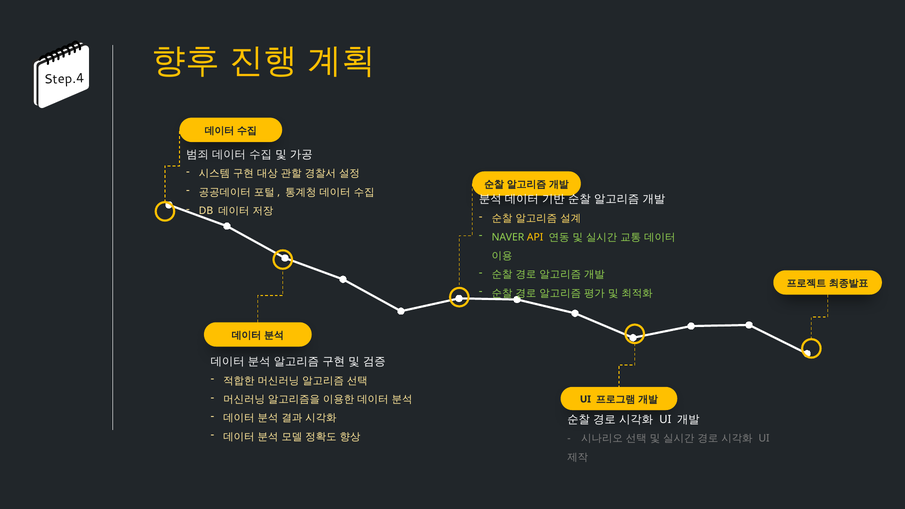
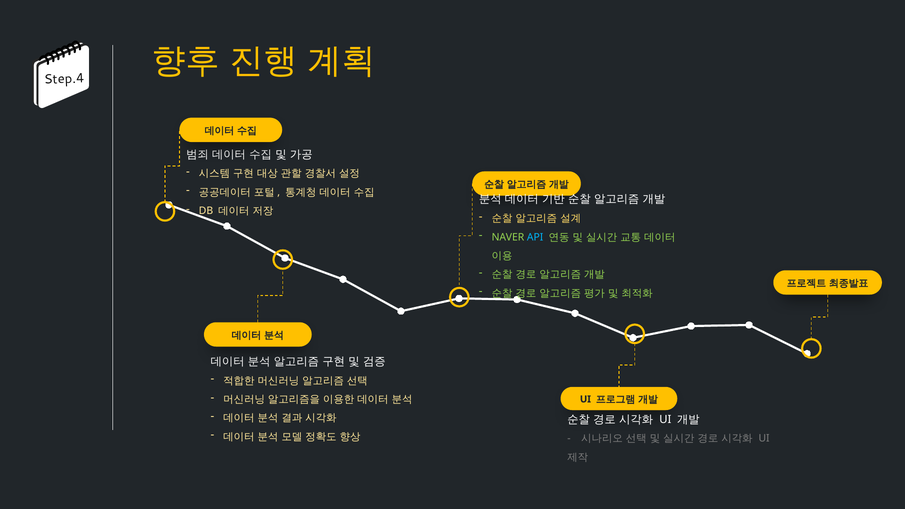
API colour: yellow -> light blue
